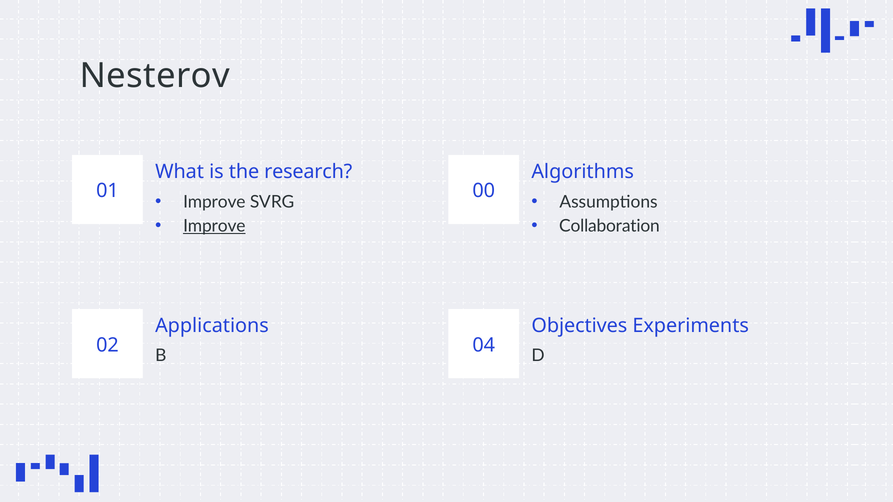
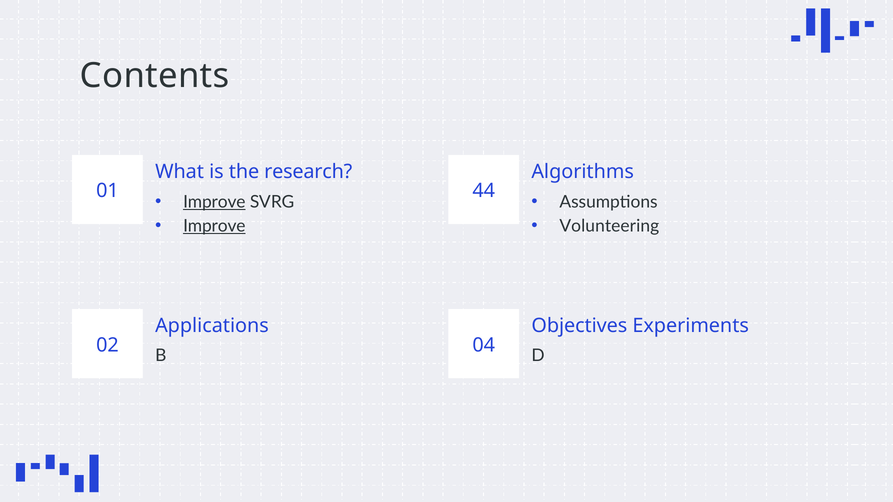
Nesterov: Nesterov -> Contents
00: 00 -> 44
Improve at (214, 202) underline: none -> present
Collaboration: Collaboration -> Volunteering
